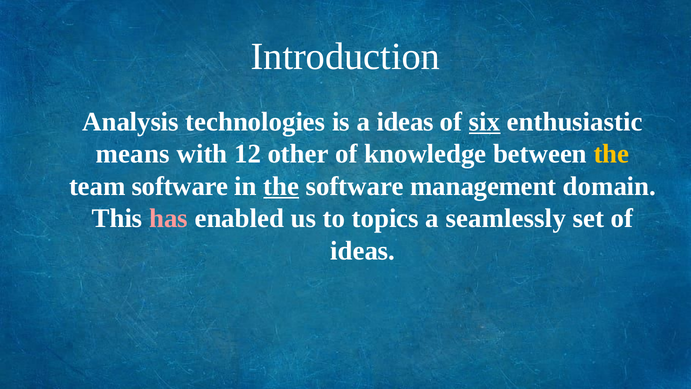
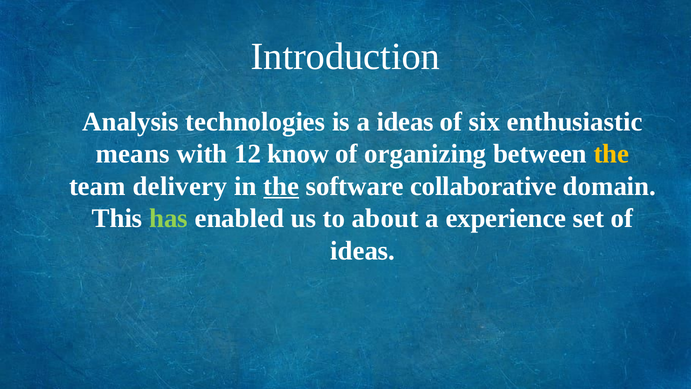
six underline: present -> none
other: other -> know
knowledge: knowledge -> organizing
team software: software -> delivery
management: management -> collaborative
has colour: pink -> light green
topics: topics -> about
seamlessly: seamlessly -> experience
